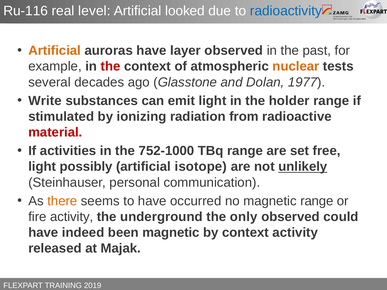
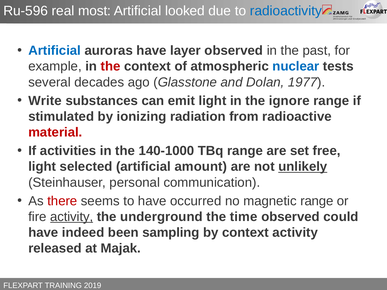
Ru-116: Ru-116 -> Ru-596
level: level -> most
Artificial at (55, 51) colour: orange -> blue
nuclear colour: orange -> blue
holder: holder -> ignore
752-1000: 752-1000 -> 140-1000
possibly: possibly -> selected
isotope: isotope -> amount
there colour: orange -> red
activity at (72, 217) underline: none -> present
only: only -> time
been magnetic: magnetic -> sampling
